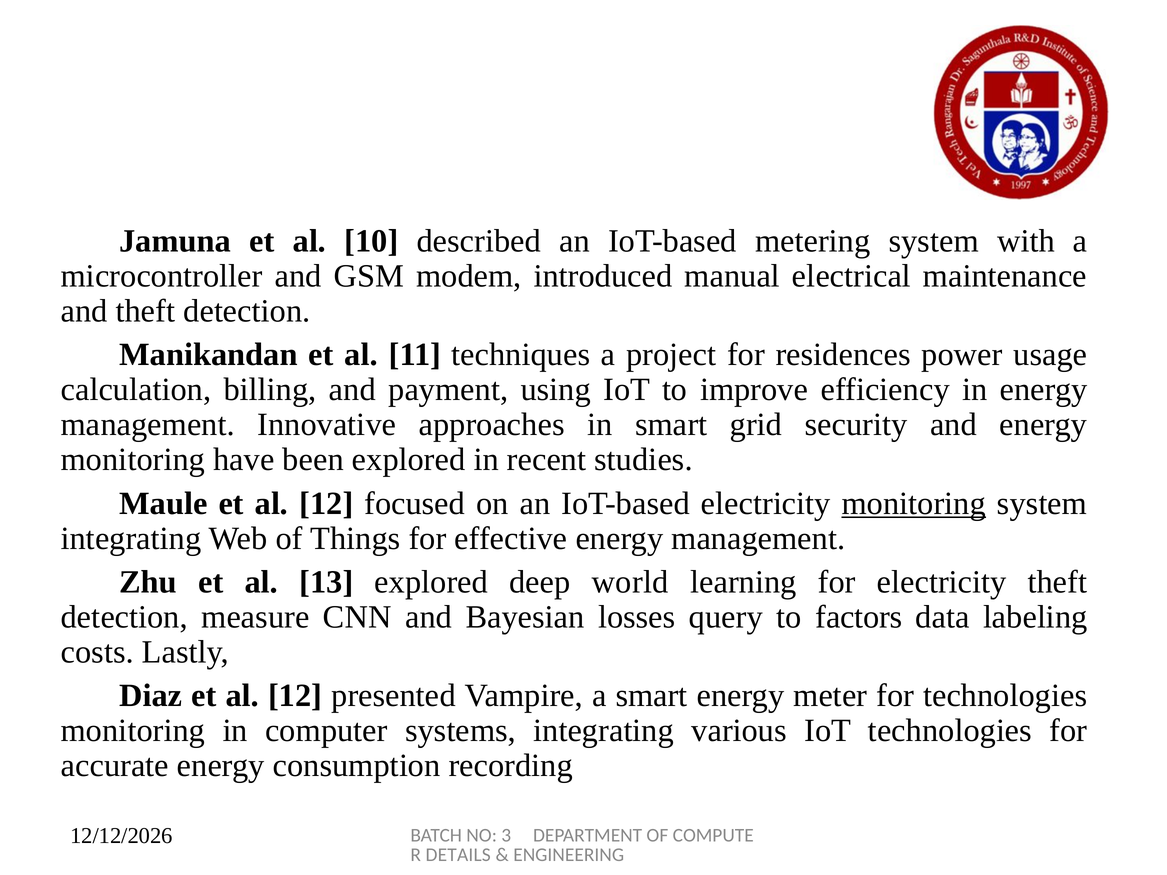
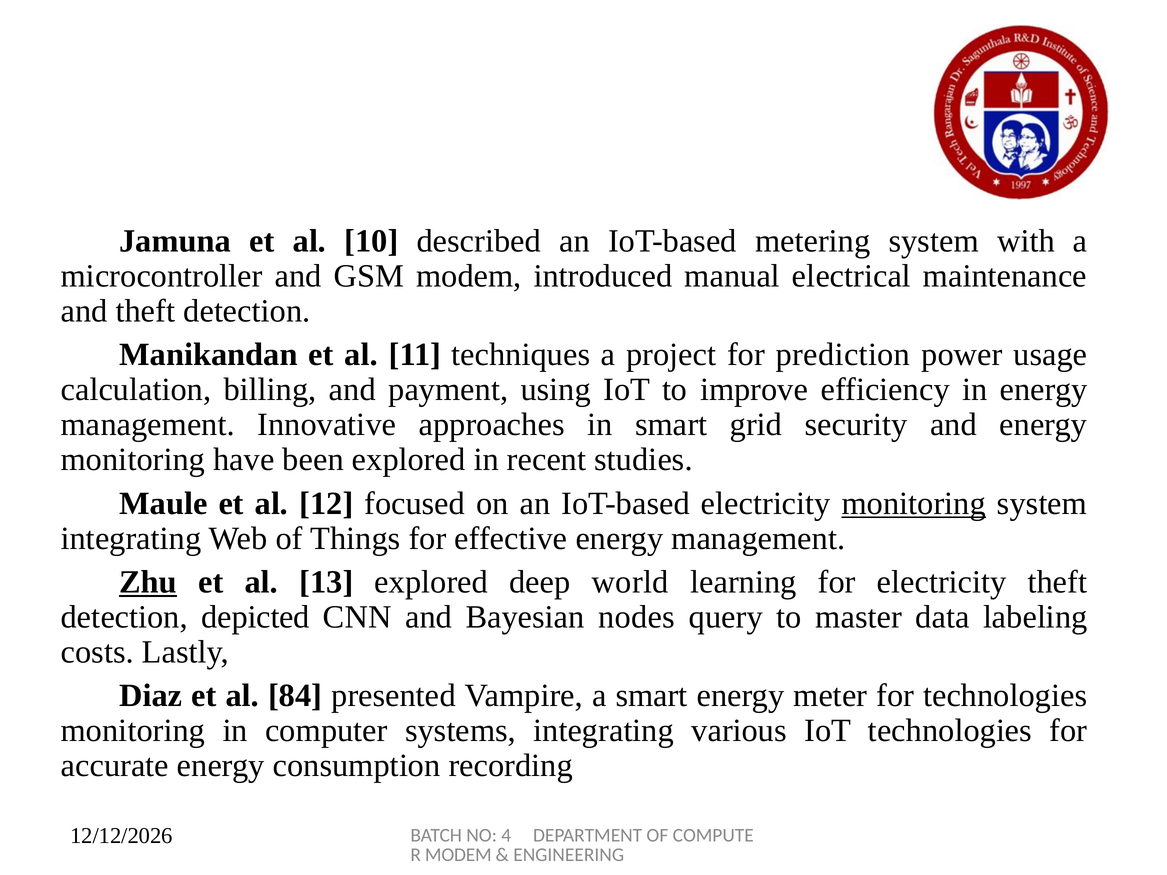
residences: residences -> prediction
Zhu underline: none -> present
measure: measure -> depicted
losses: losses -> nodes
factors: factors -> master
Diaz et al 12: 12 -> 84
3: 3 -> 4
DETAILS at (458, 855): DETAILS -> MODEM
